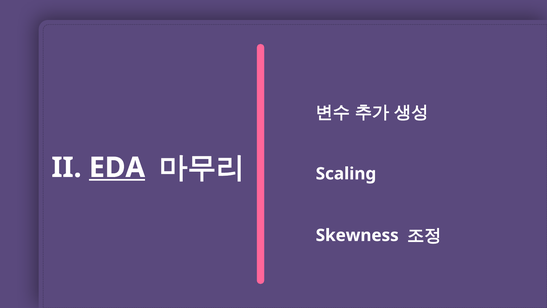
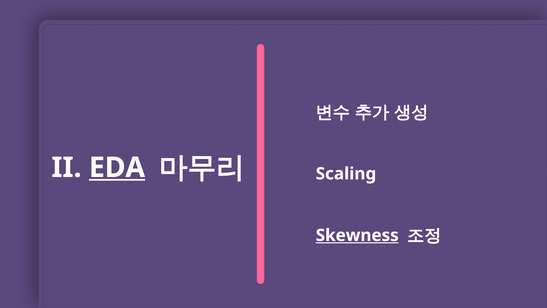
Skewness underline: none -> present
